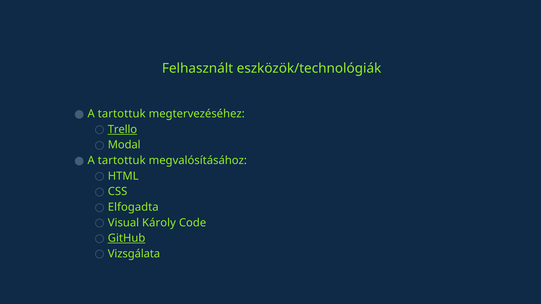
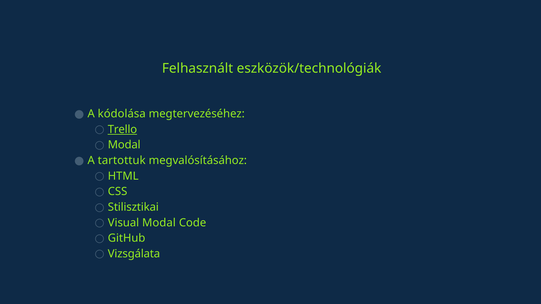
tartottuk at (122, 114): tartottuk -> kódolása
Elfogadta: Elfogadta -> Stilisztikai
Visual Károly: Károly -> Modal
GitHub underline: present -> none
